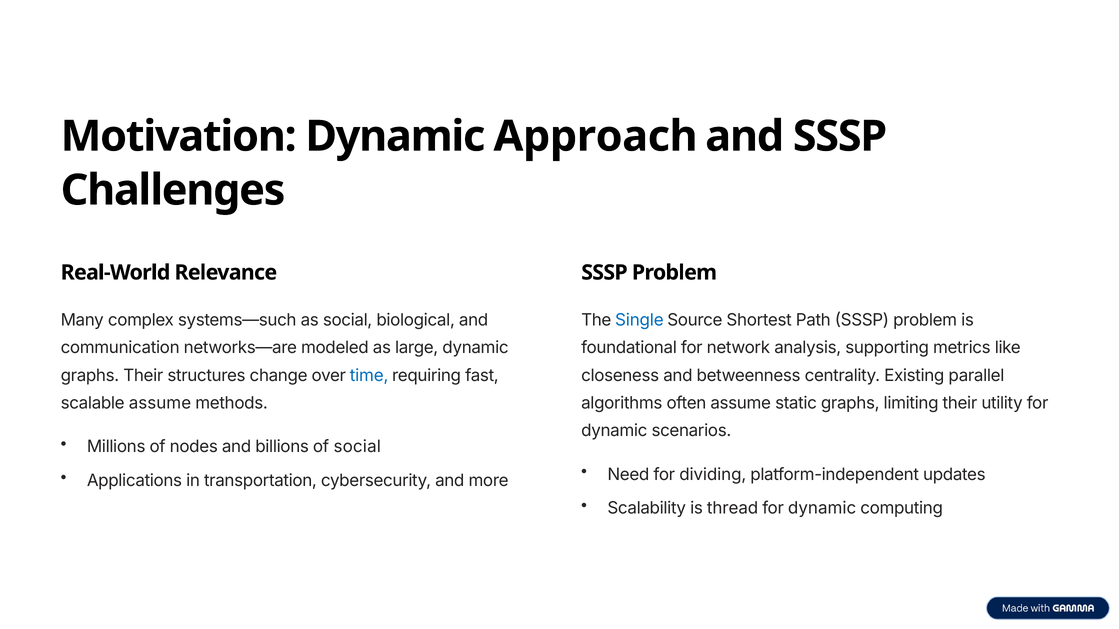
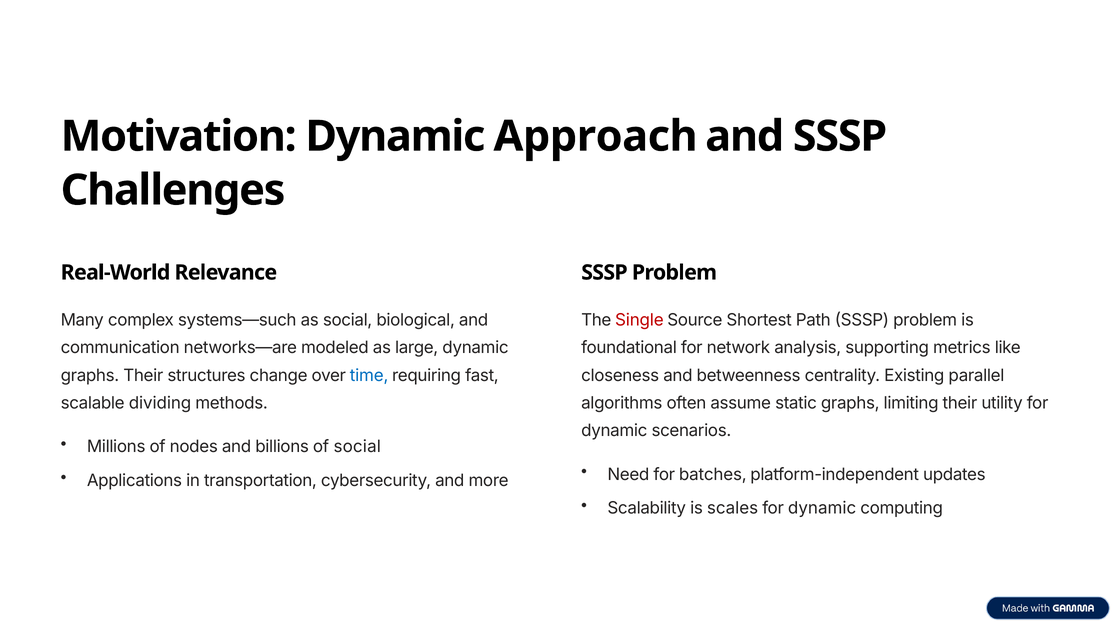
Single colour: blue -> red
scalable assume: assume -> dividing
dividing: dividing -> batches
thread: thread -> scales
